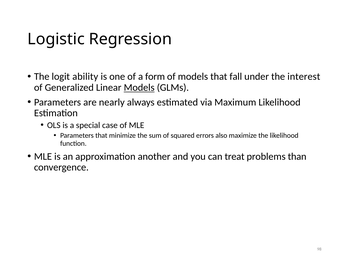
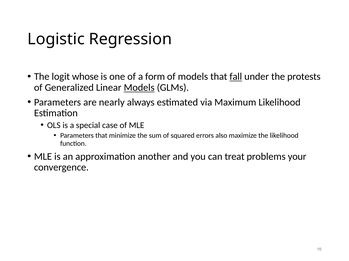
ability: ability -> whose
fall underline: none -> present
interest: interest -> protests
than: than -> your
